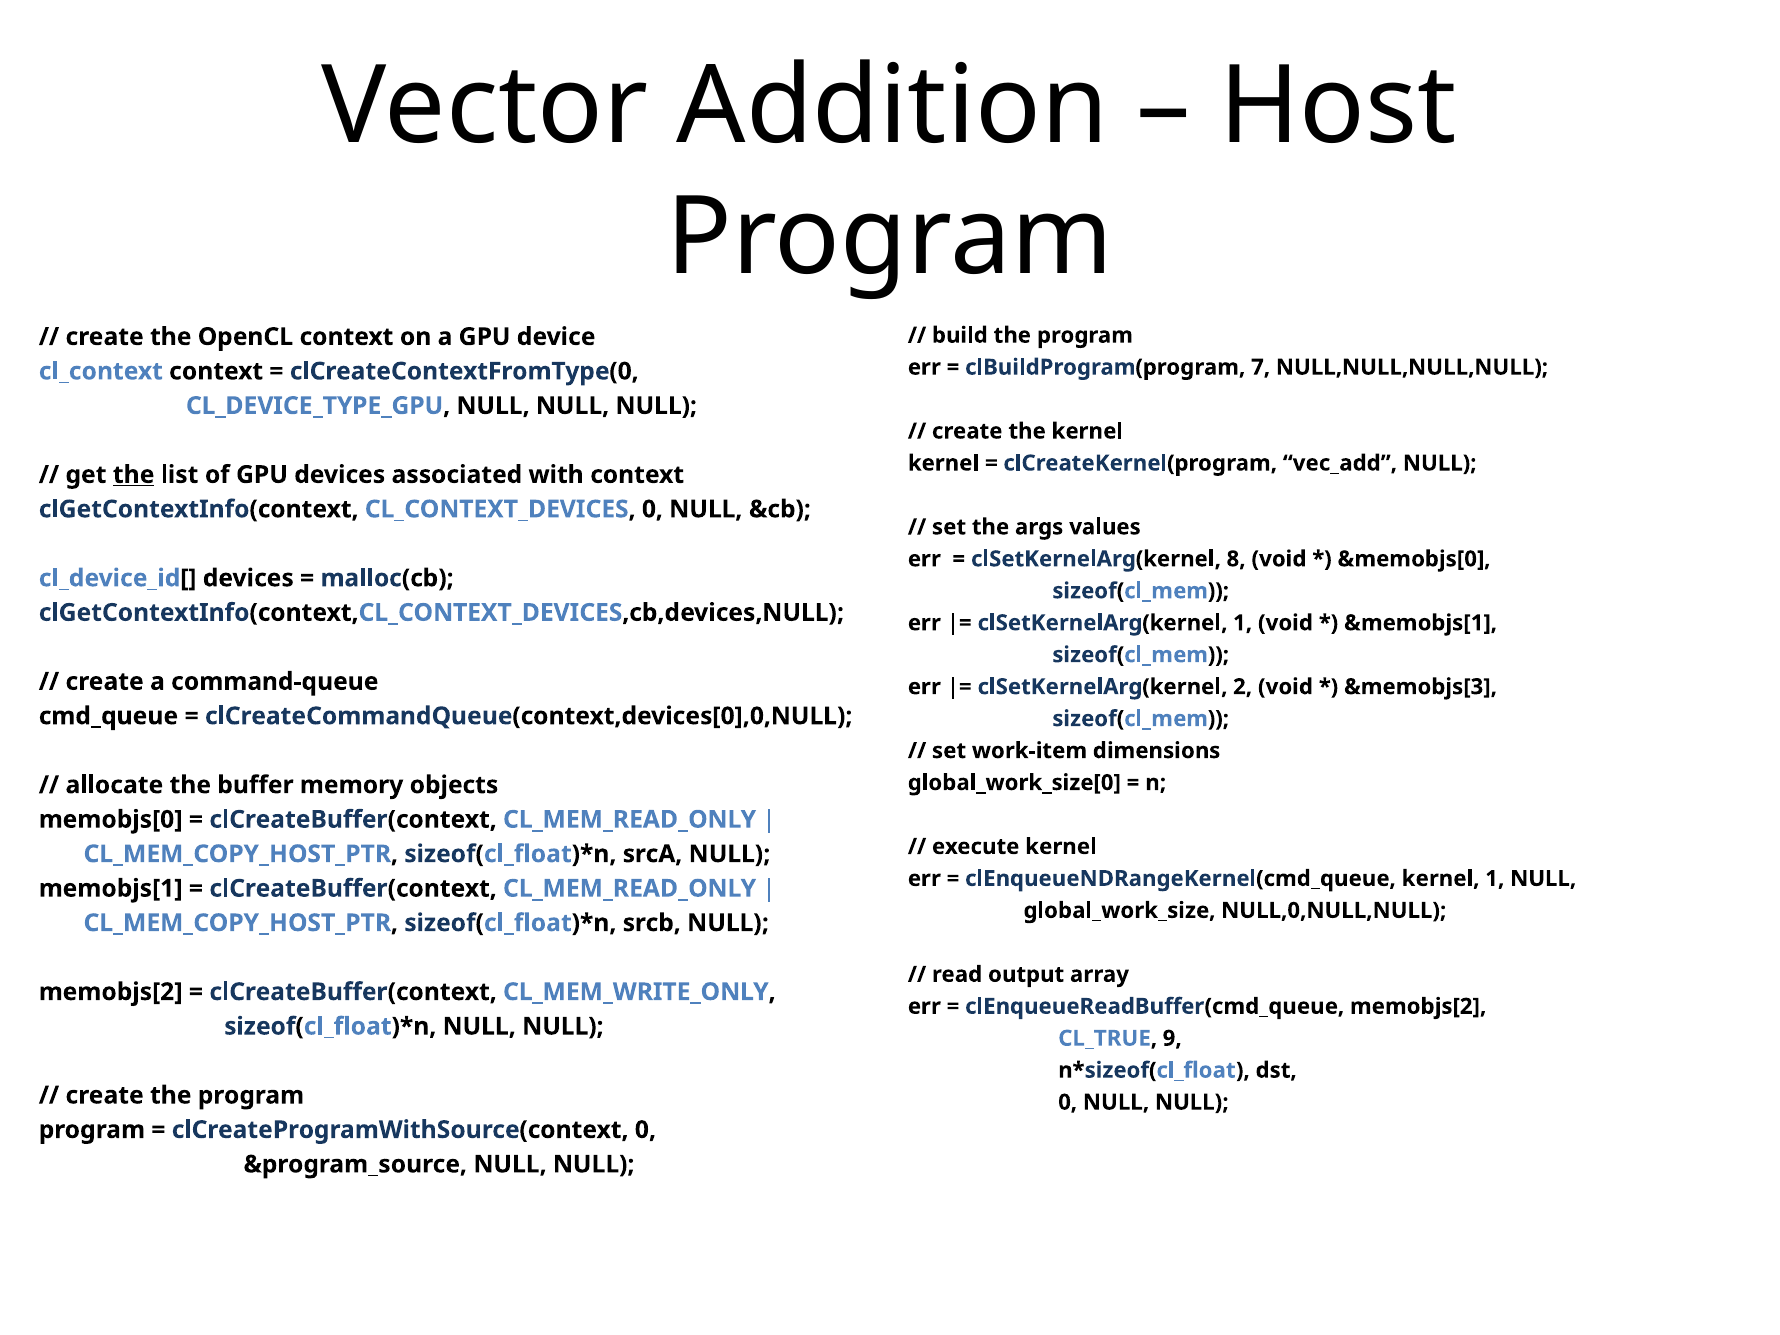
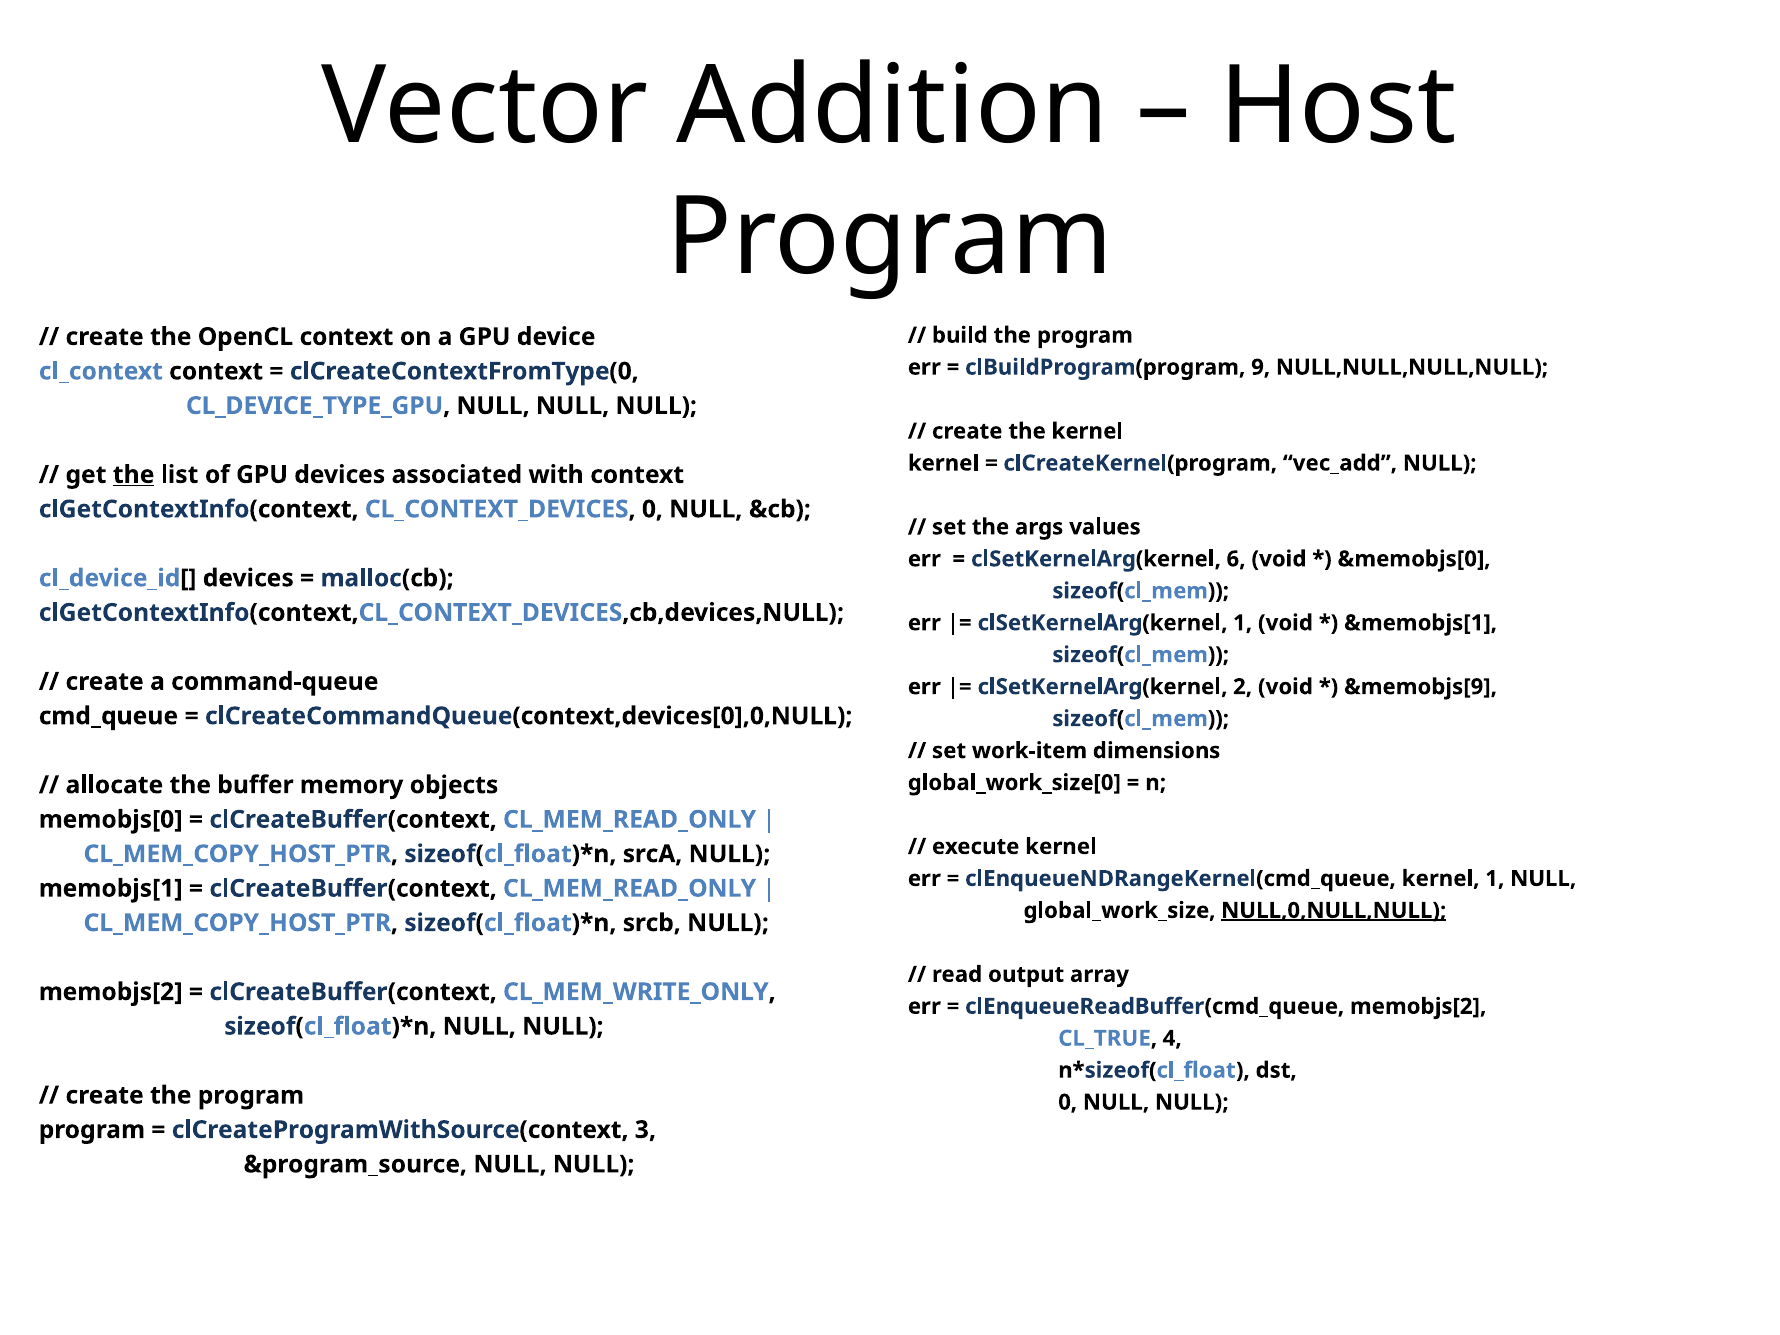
7: 7 -> 9
8: 8 -> 6
&memobjs[3: &memobjs[3 -> &memobjs[9
NULL,0,NULL,NULL underline: none -> present
9: 9 -> 4
clCreateProgramWithSource(context 0: 0 -> 3
